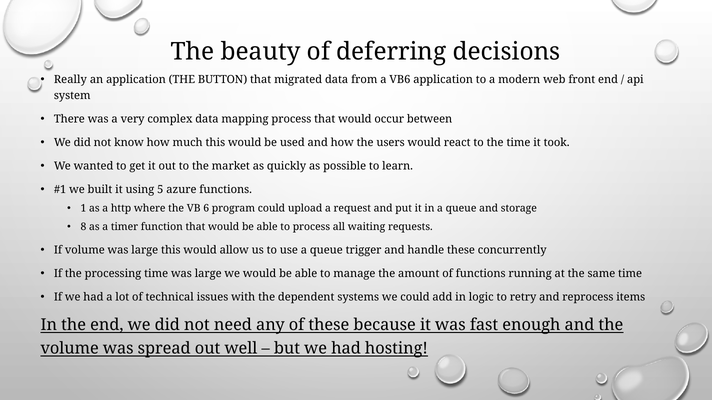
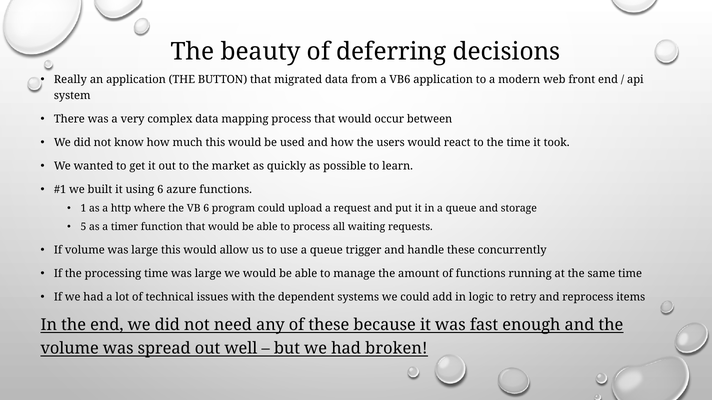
using 5: 5 -> 6
8: 8 -> 5
hosting: hosting -> broken
